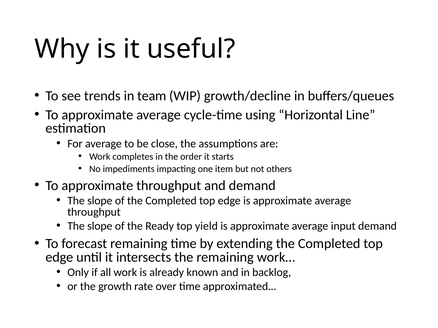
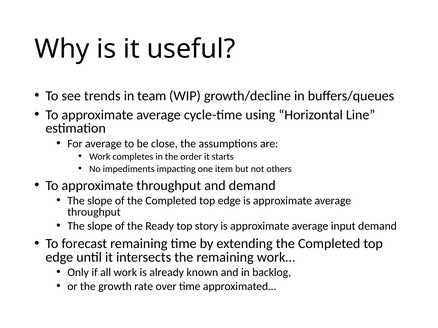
yield: yield -> story
